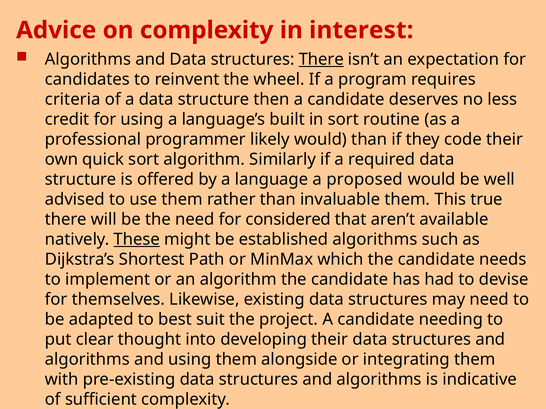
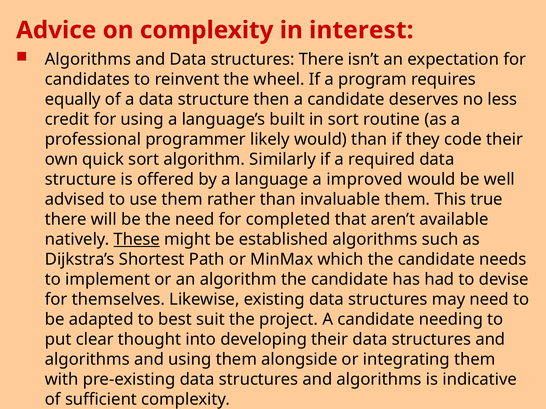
There at (321, 60) underline: present -> none
criteria: criteria -> equally
proposed: proposed -> improved
considered: considered -> completed
